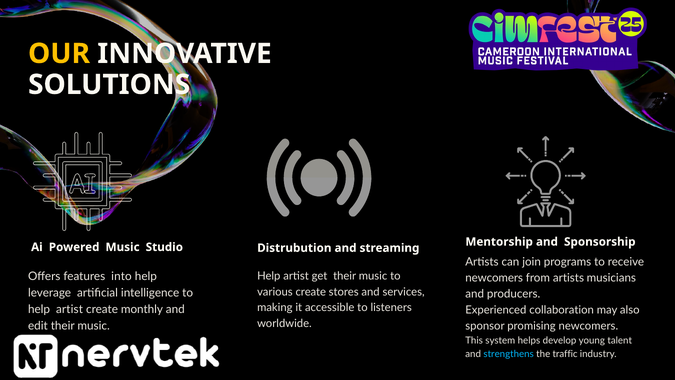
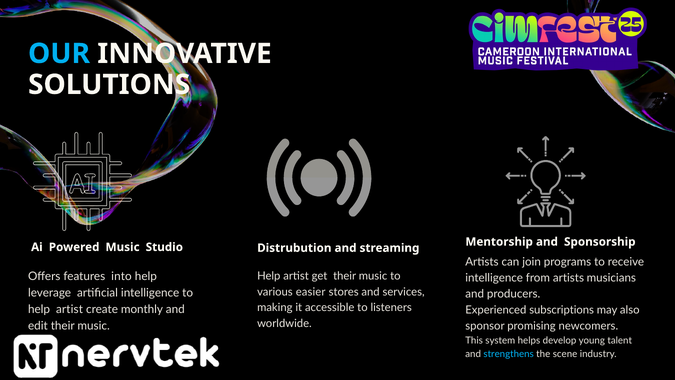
OUR colour: yellow -> light blue
newcomers at (494, 278): newcomers -> intelligence
various create: create -> easier
collaboration: collaboration -> subscriptions
traffic: traffic -> scene
